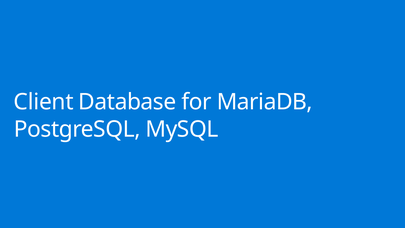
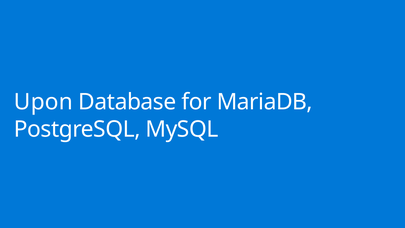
Client: Client -> Upon
